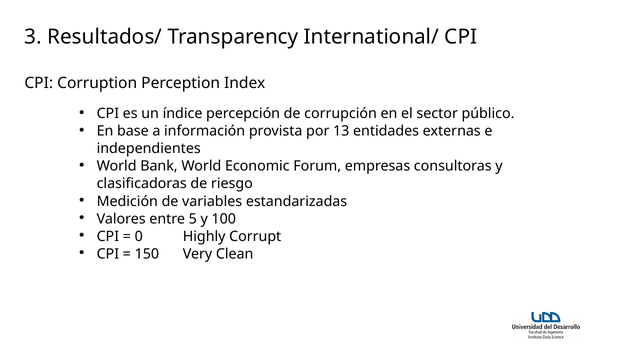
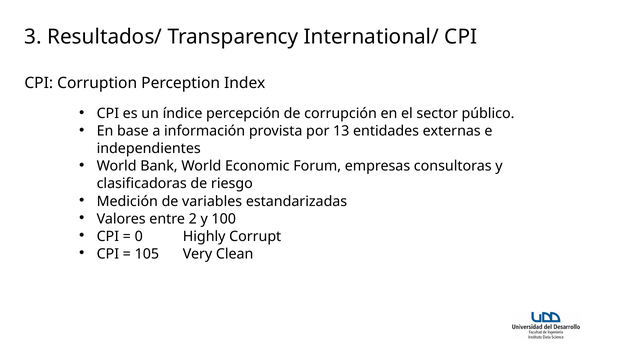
5: 5 -> 2
150: 150 -> 105
